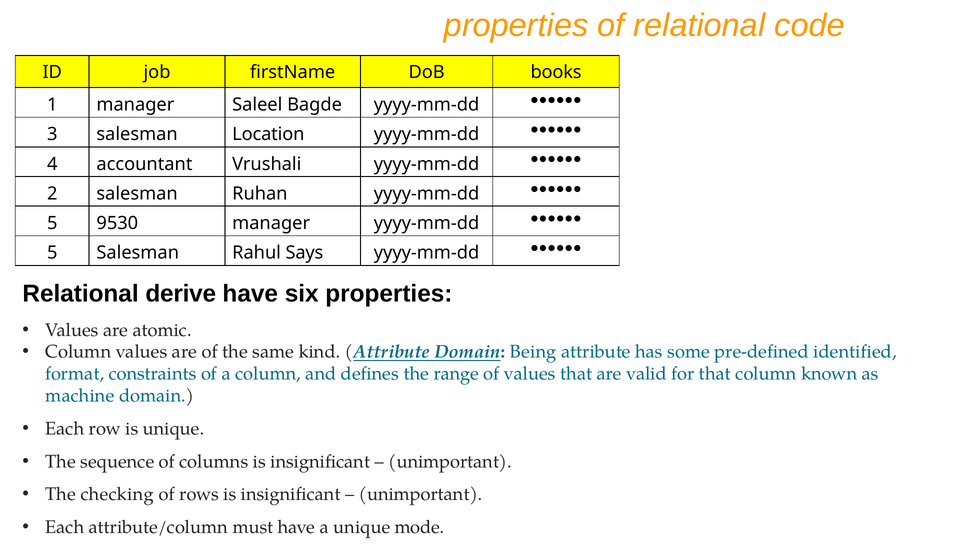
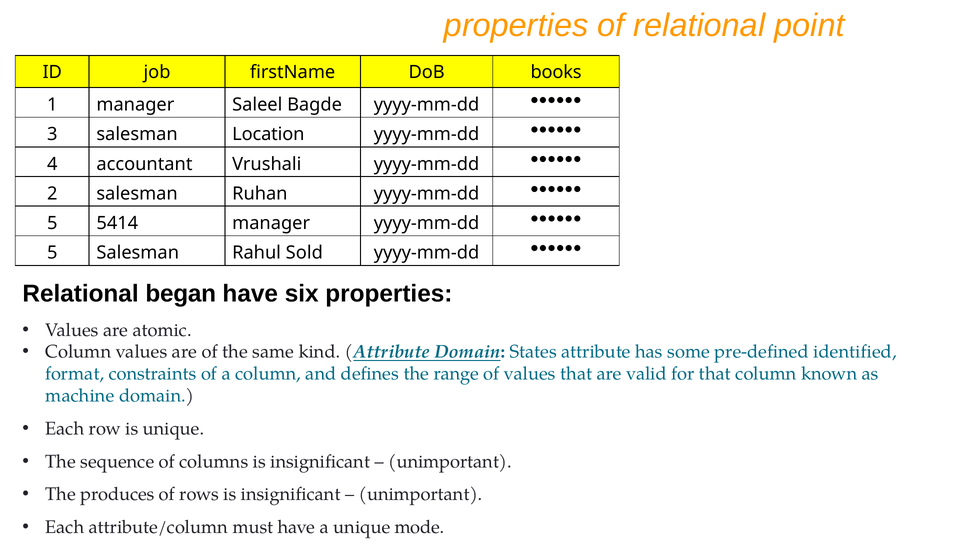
code: code -> point
9530: 9530 -> 5414
Says: Says -> Sold
derive: derive -> began
Being: Being -> States
checking: checking -> produces
